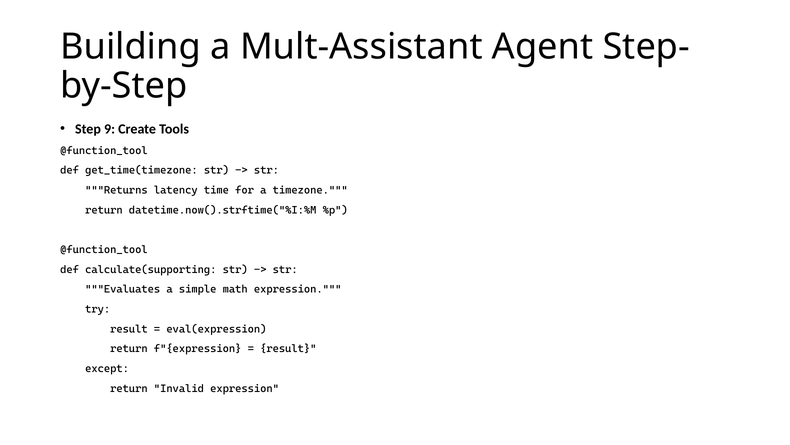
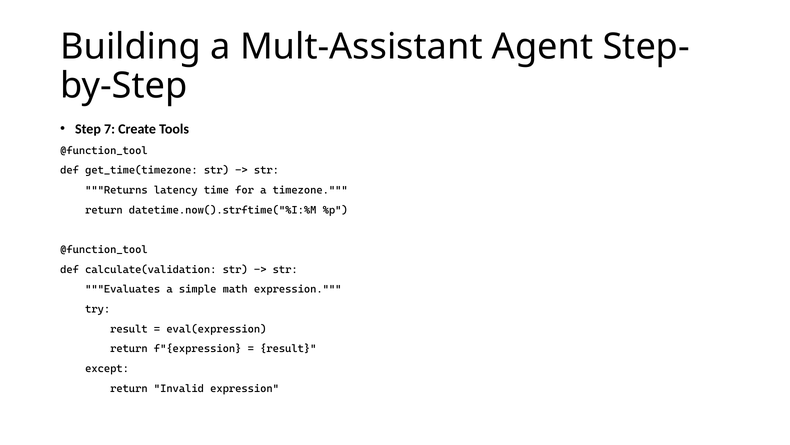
9: 9 -> 7
calculate(supporting: calculate(supporting -> calculate(validation
